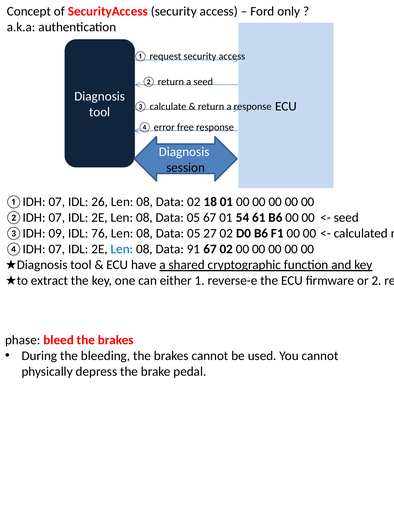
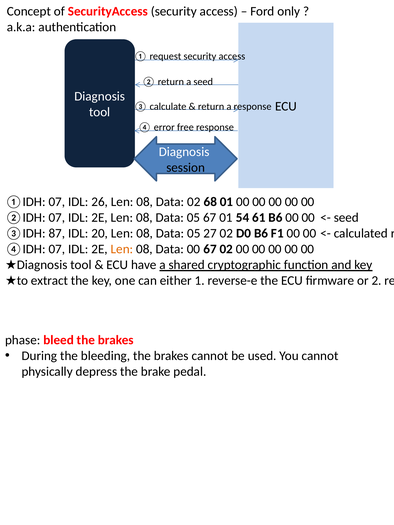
18: 18 -> 68
09: 09 -> 87
76: 76 -> 20
Len at (122, 249) colour: blue -> orange
Data 91: 91 -> 00
